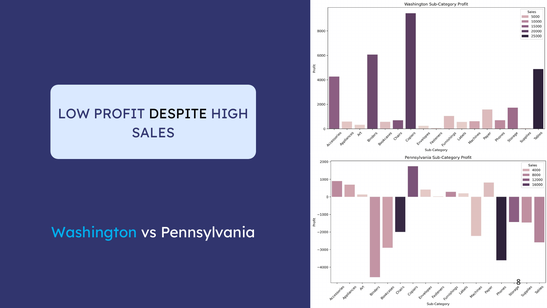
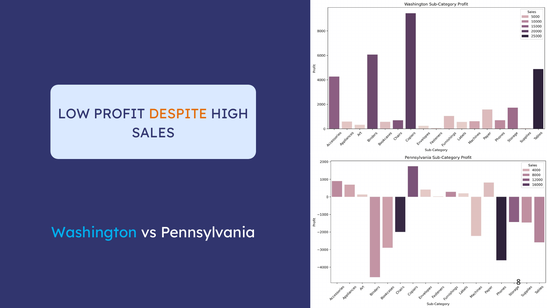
DESPITE colour: black -> orange
